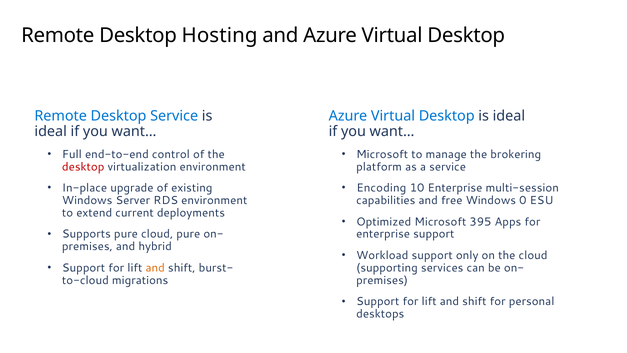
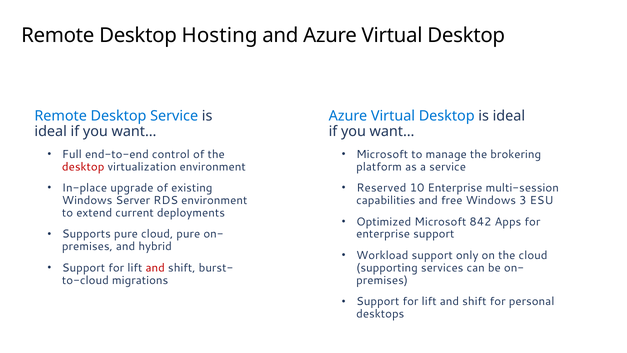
Encoding: Encoding -> Reserved
0: 0 -> 3
395: 395 -> 842
and at (155, 268) colour: orange -> red
